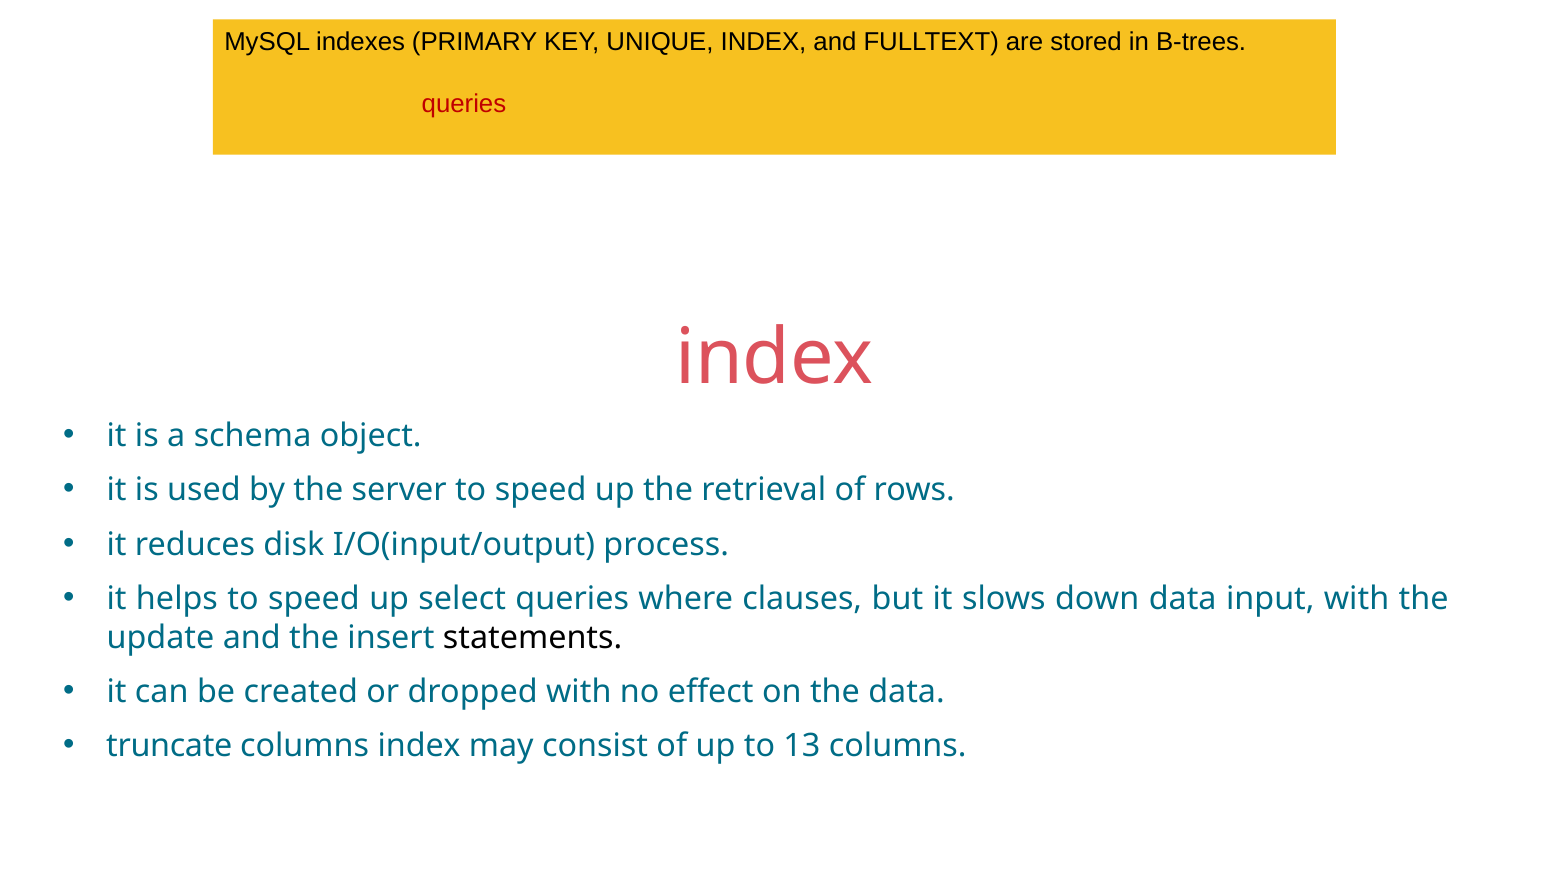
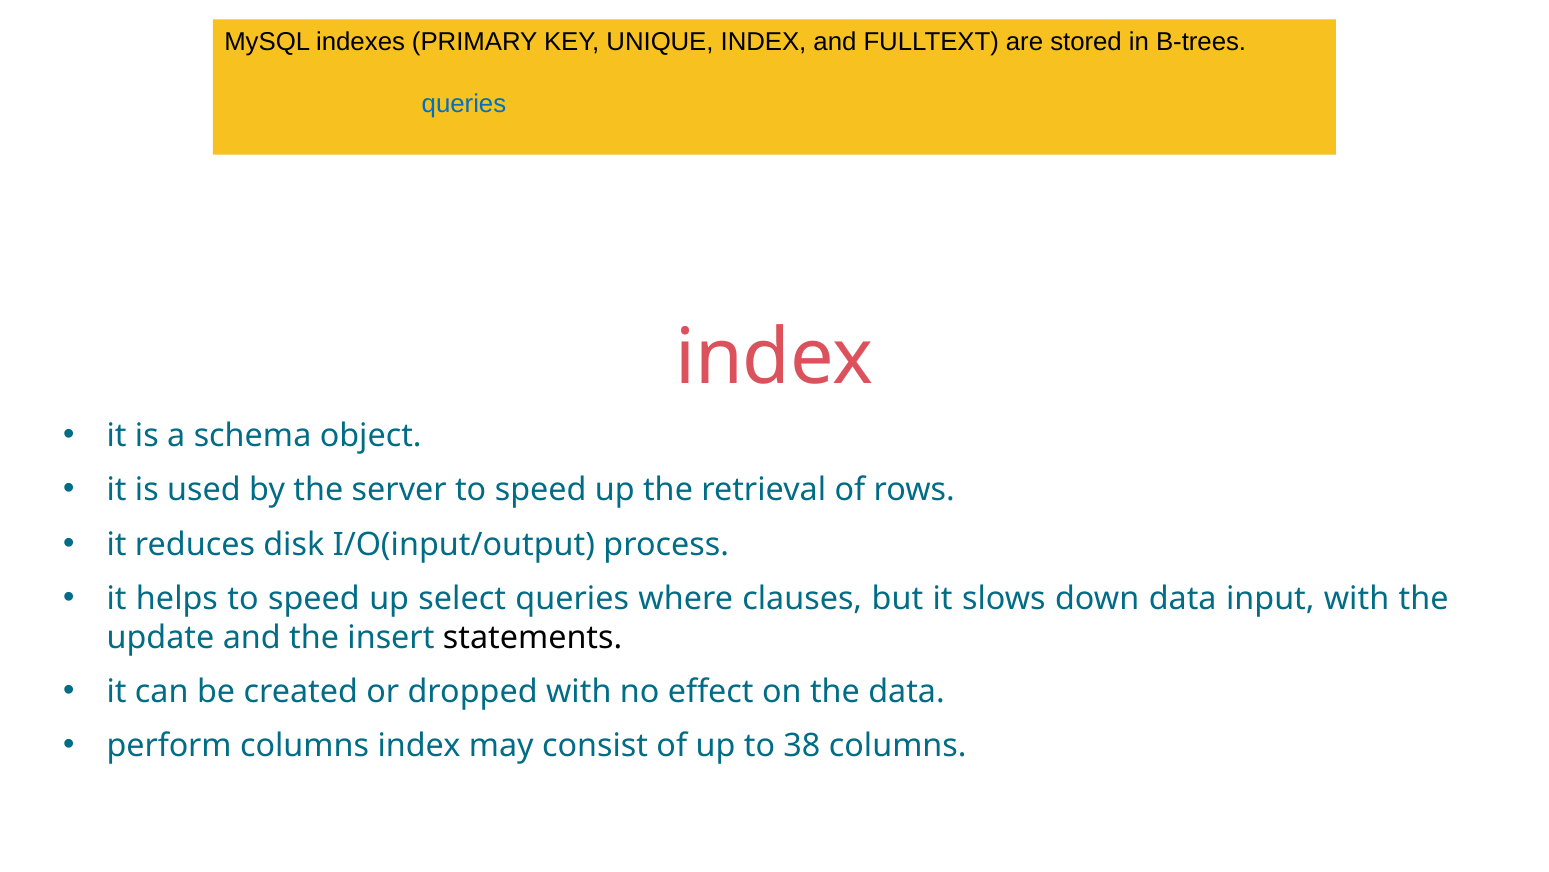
queries at (464, 104) colour: red -> blue
truncate: truncate -> perform
13: 13 -> 38
